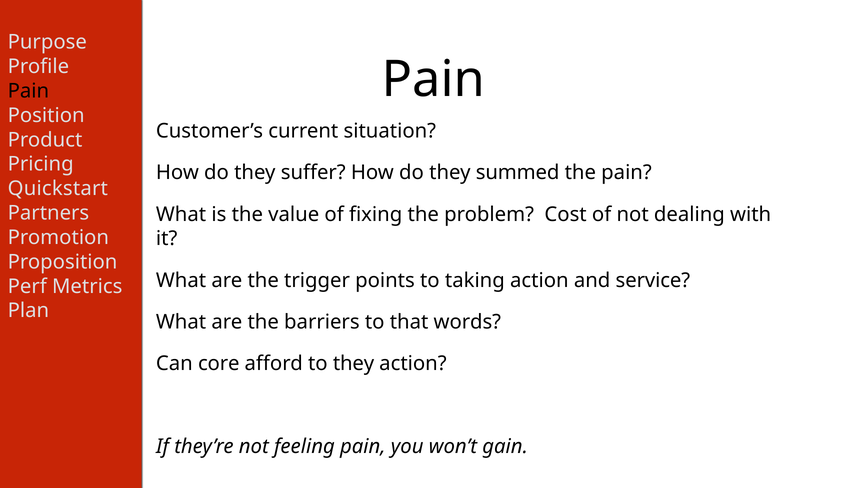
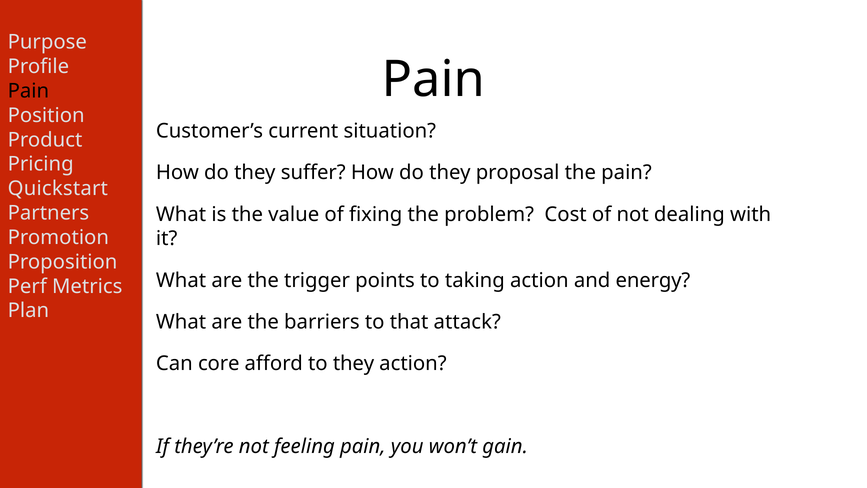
summed: summed -> proposal
service: service -> energy
words: words -> attack
